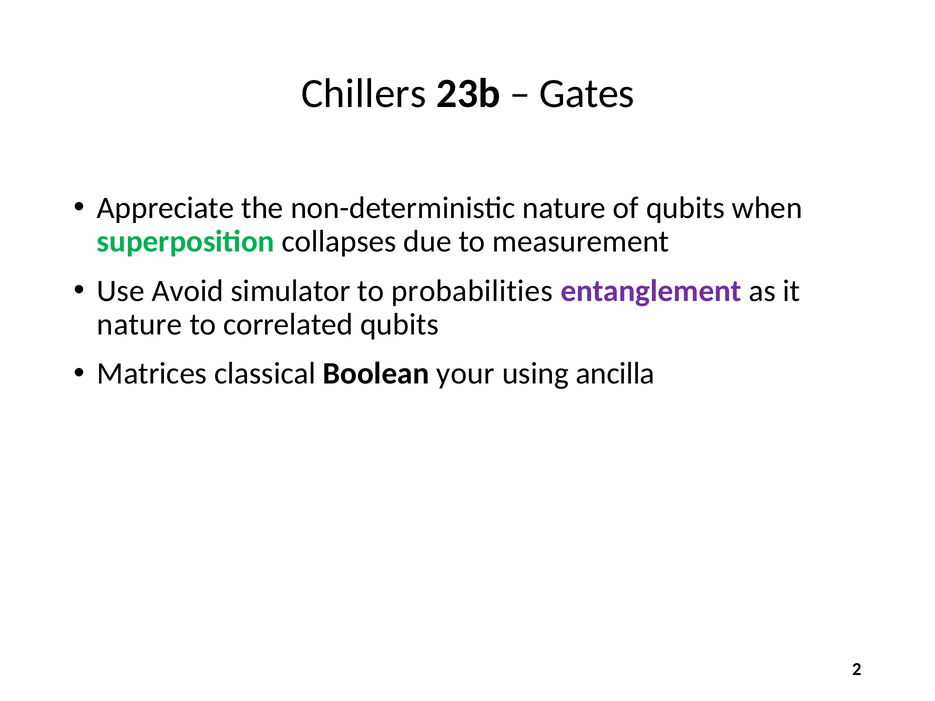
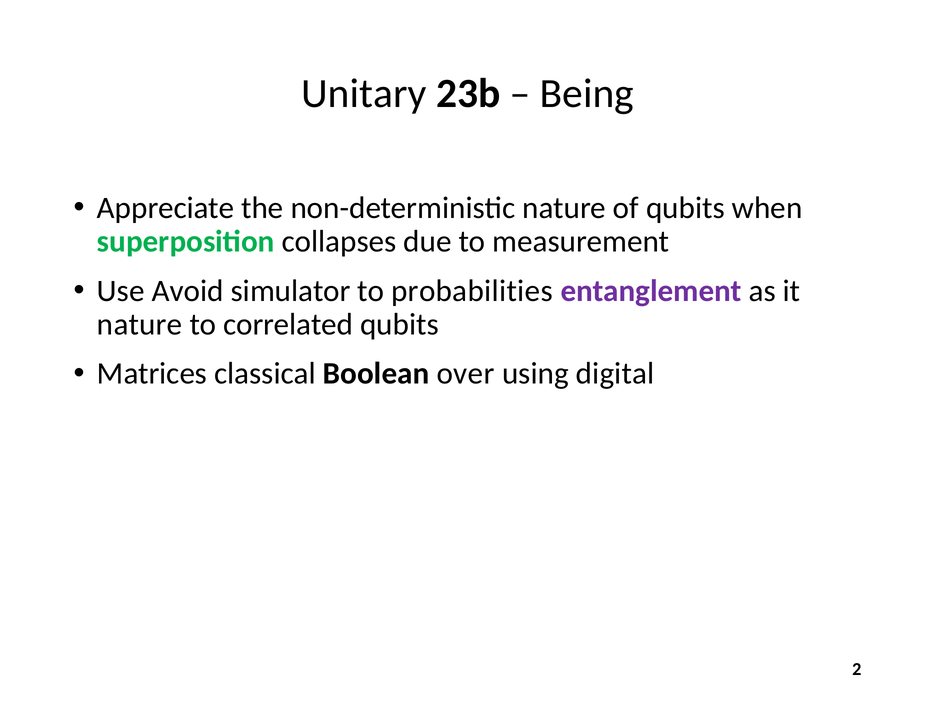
Chillers: Chillers -> Unitary
Gates: Gates -> Being
your: your -> over
ancilla: ancilla -> digital
